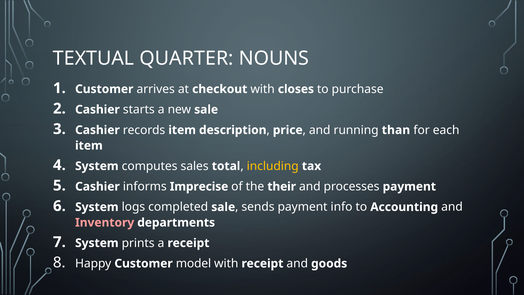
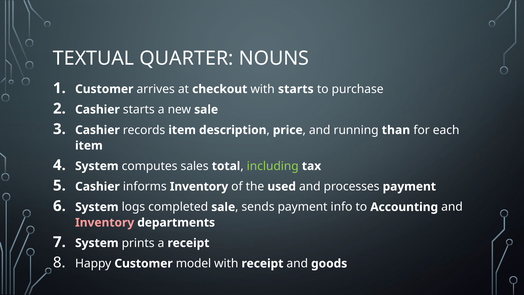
with closes: closes -> starts
including colour: yellow -> light green
informs Imprecise: Imprecise -> Inventory
their: their -> used
